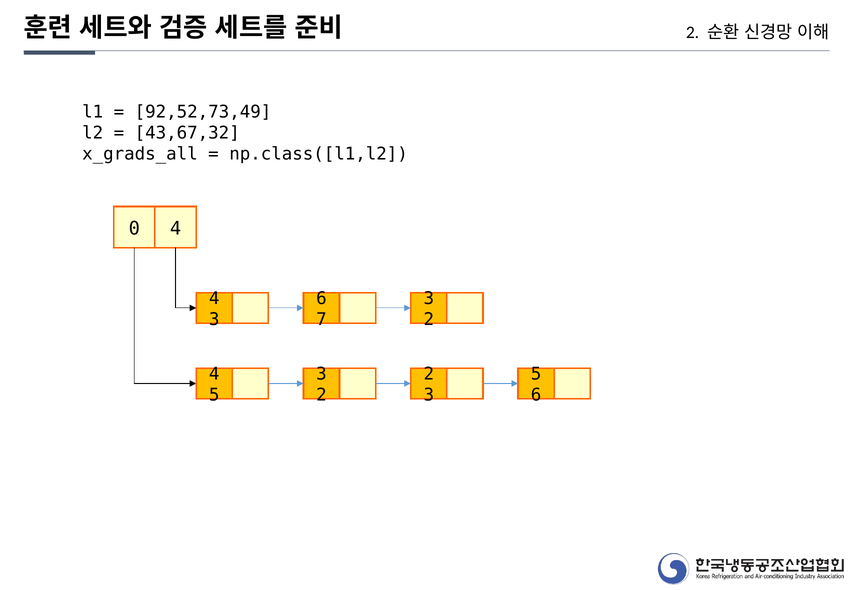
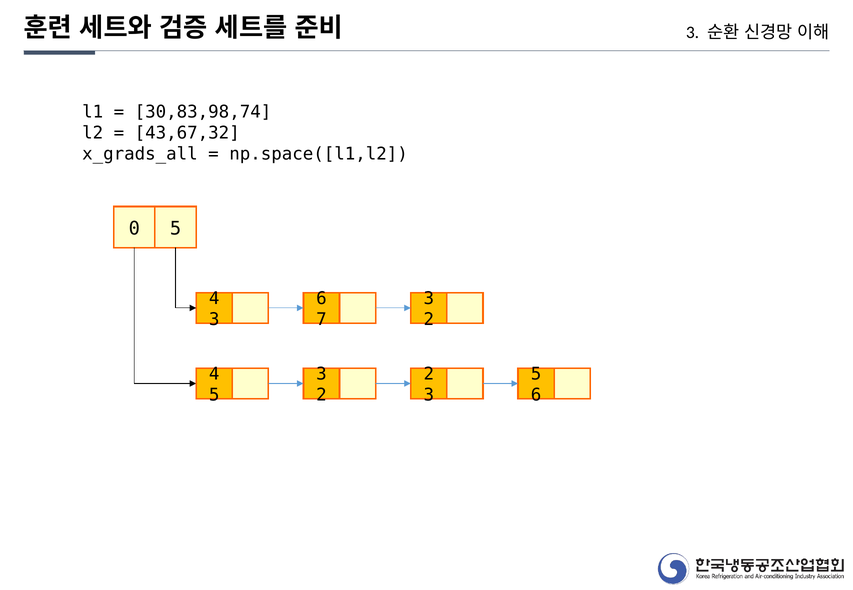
2 at (693, 32): 2 -> 3
92,52,73,49: 92,52,73,49 -> 30,83,98,74
np.class([l1,l2: np.class([l1,l2 -> np.space([l1,l2
0 4: 4 -> 5
